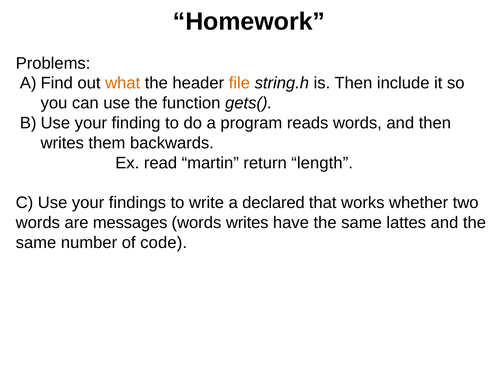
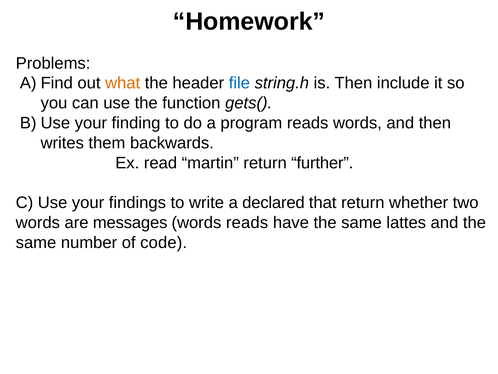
file colour: orange -> blue
length: length -> further
that works: works -> return
words writes: writes -> reads
